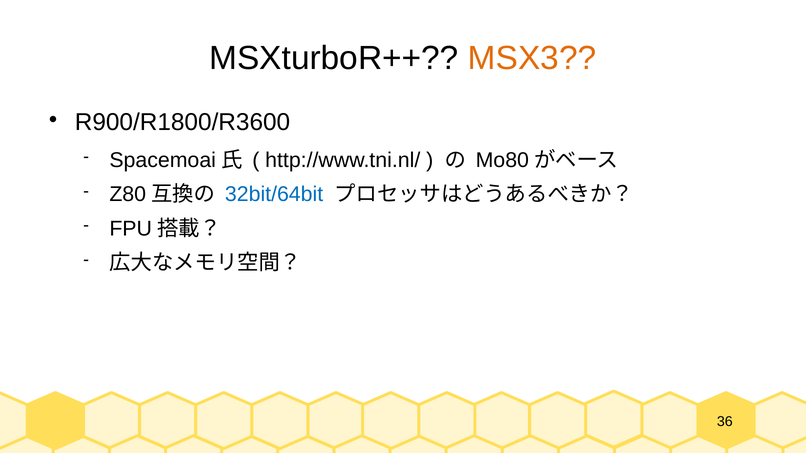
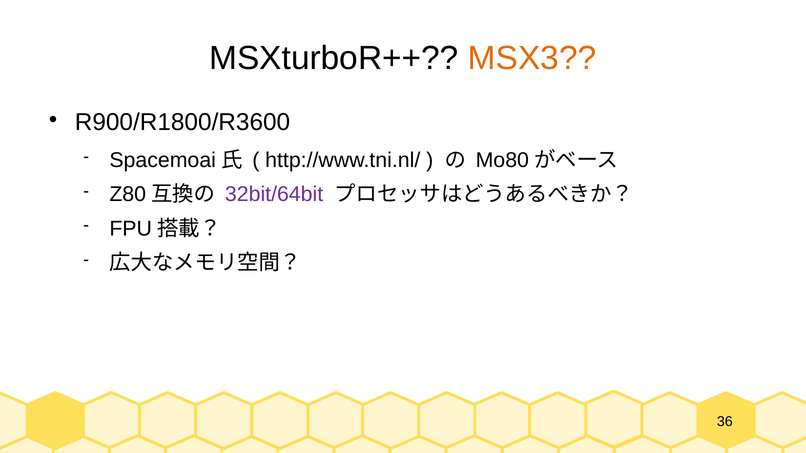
32bit/64bit colour: blue -> purple
